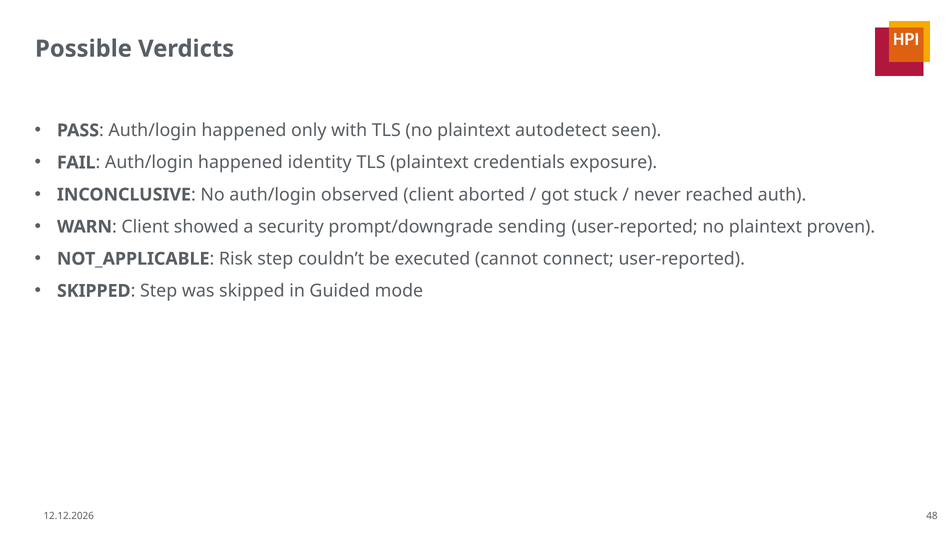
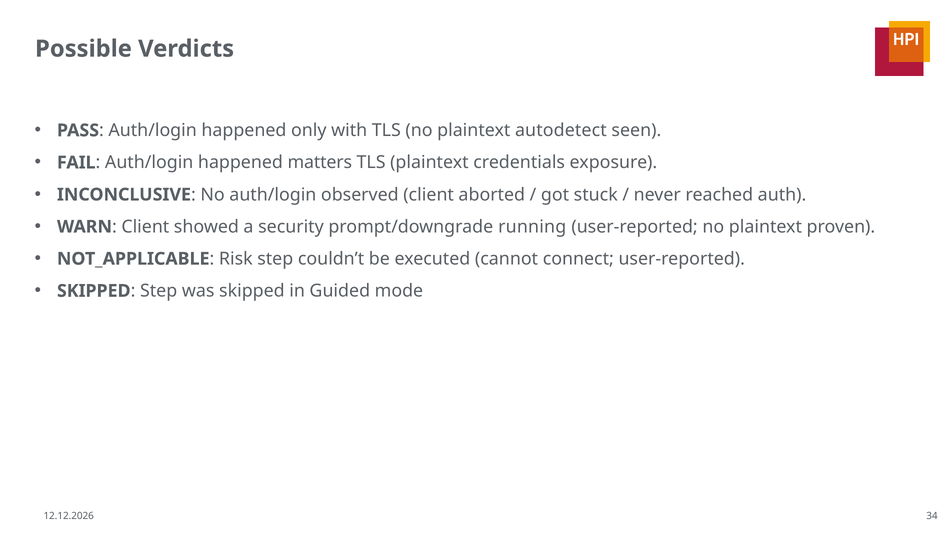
identity: identity -> matters
sending: sending -> running
48: 48 -> 34
